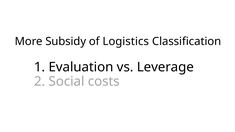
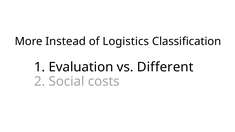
Subsidy: Subsidy -> Instead
Leverage: Leverage -> Different
